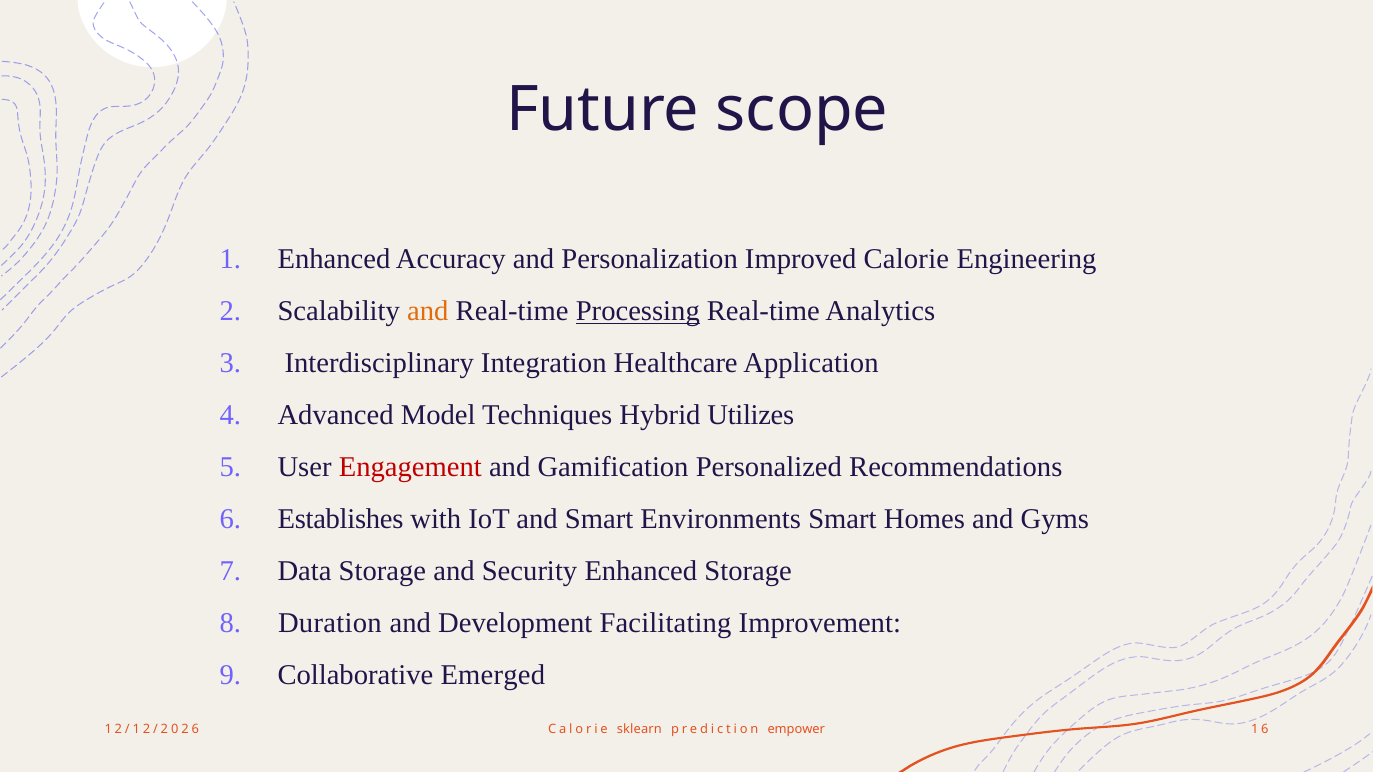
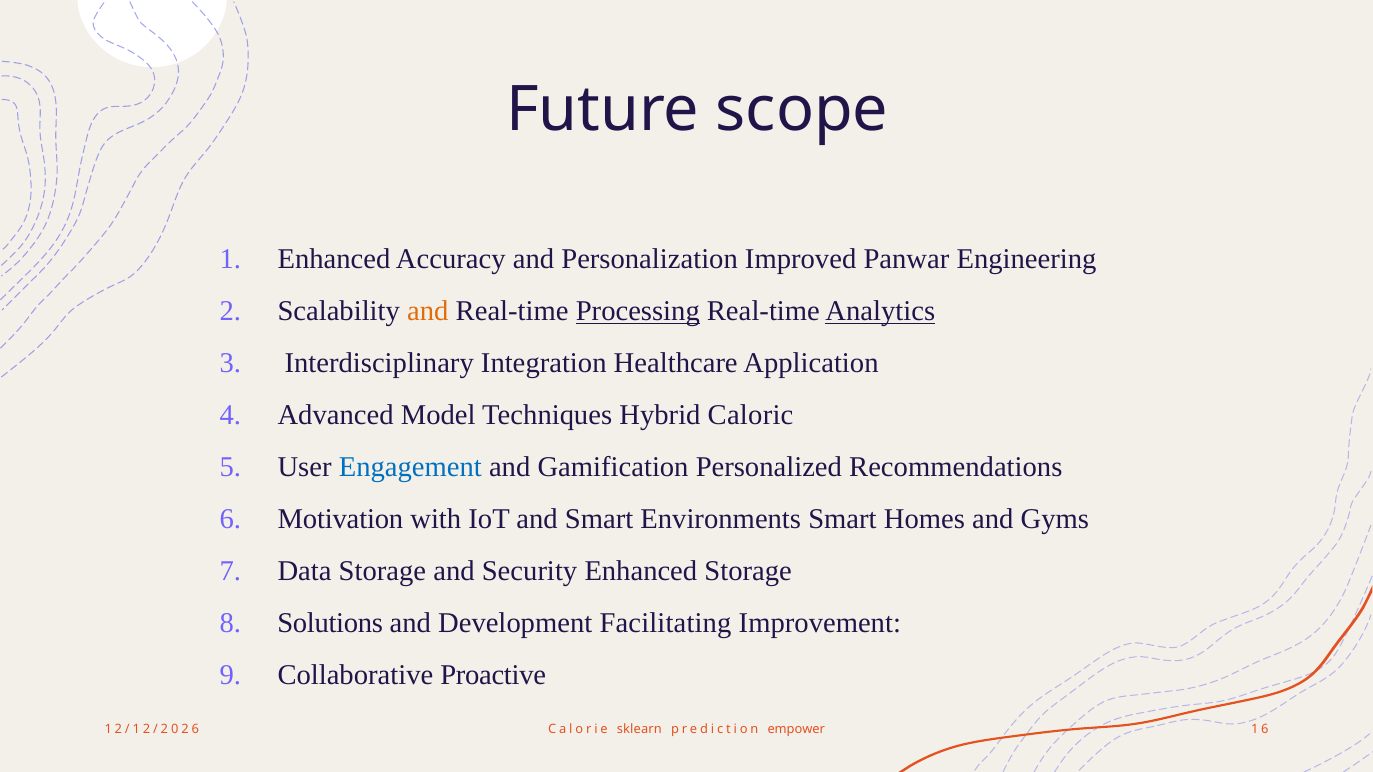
Improved Calorie: Calorie -> Panwar
Analytics underline: none -> present
Utilizes: Utilizes -> Caloric
Engagement colour: red -> blue
Establishes: Establishes -> Motivation
Duration: Duration -> Solutions
Emerged: Emerged -> Proactive
